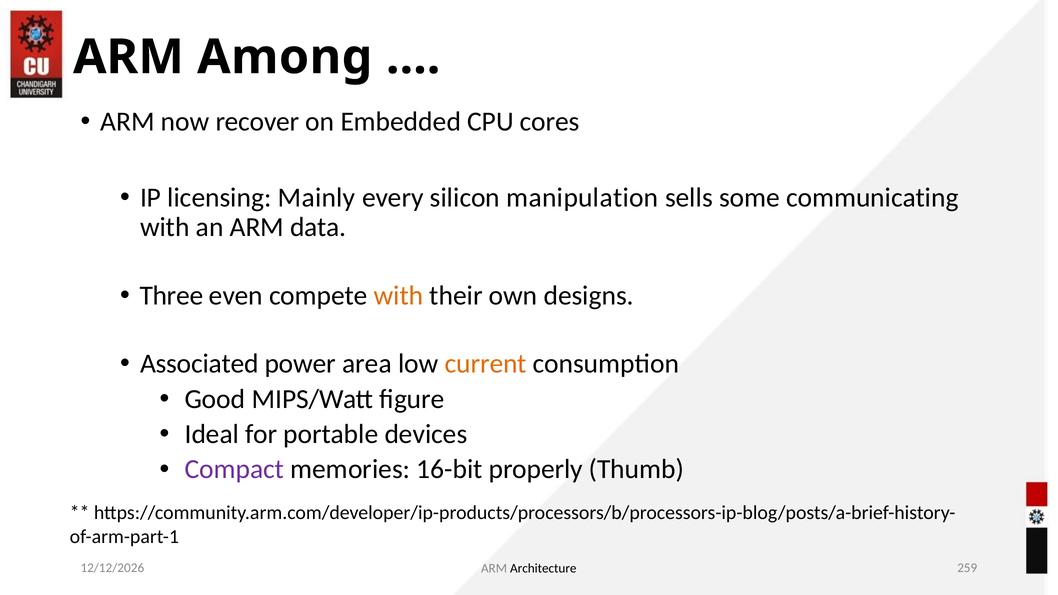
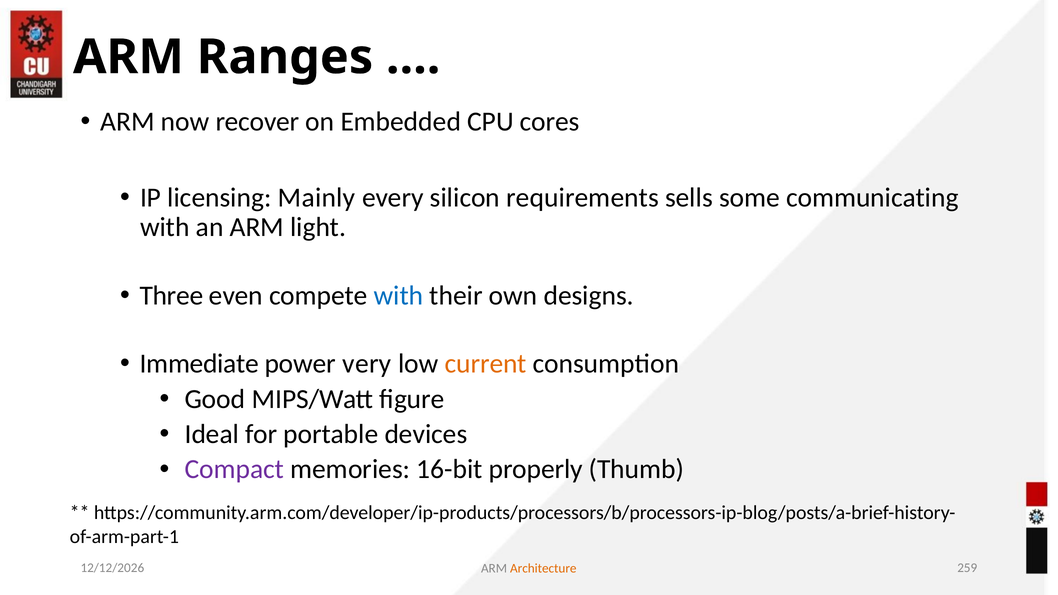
Among: Among -> Ranges
manipulation: manipulation -> requirements
data: data -> light
with at (398, 295) colour: orange -> blue
Associated: Associated -> Immediate
area: area -> very
Architecture colour: black -> orange
